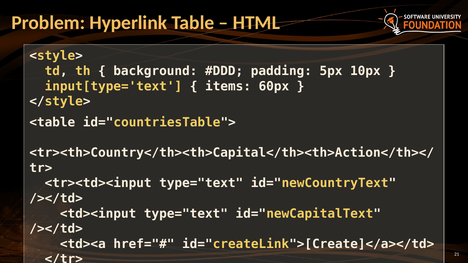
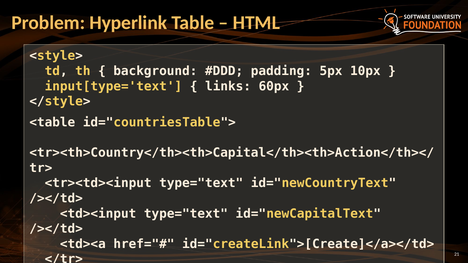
items: items -> links
